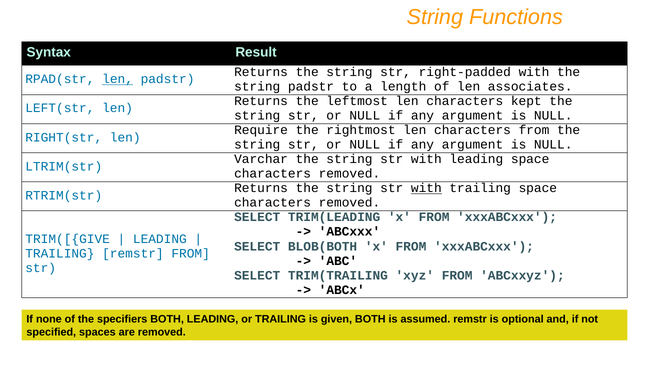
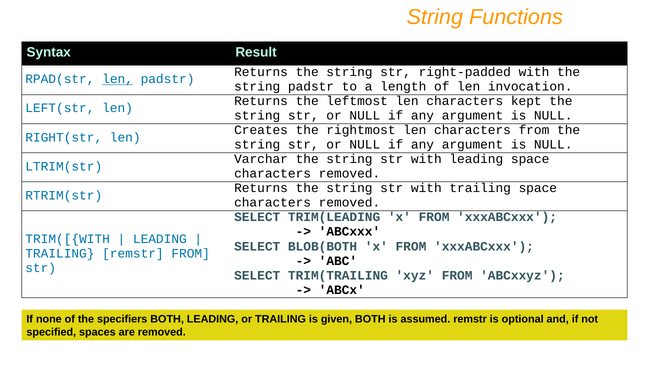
associates: associates -> invocation
Require: Require -> Creates
with at (426, 188) underline: present -> none
TRIM([{GIVE: TRIM([{GIVE -> TRIM([{WITH
